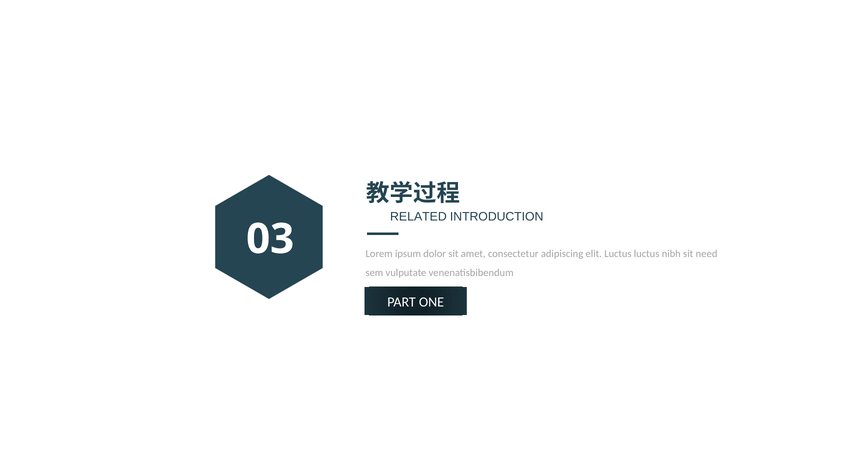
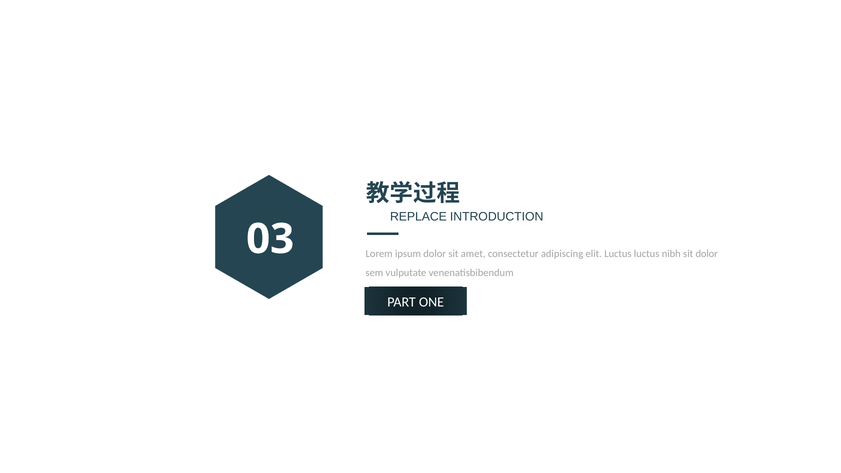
RELATED: RELATED -> REPLACE
sit need: need -> dolor
